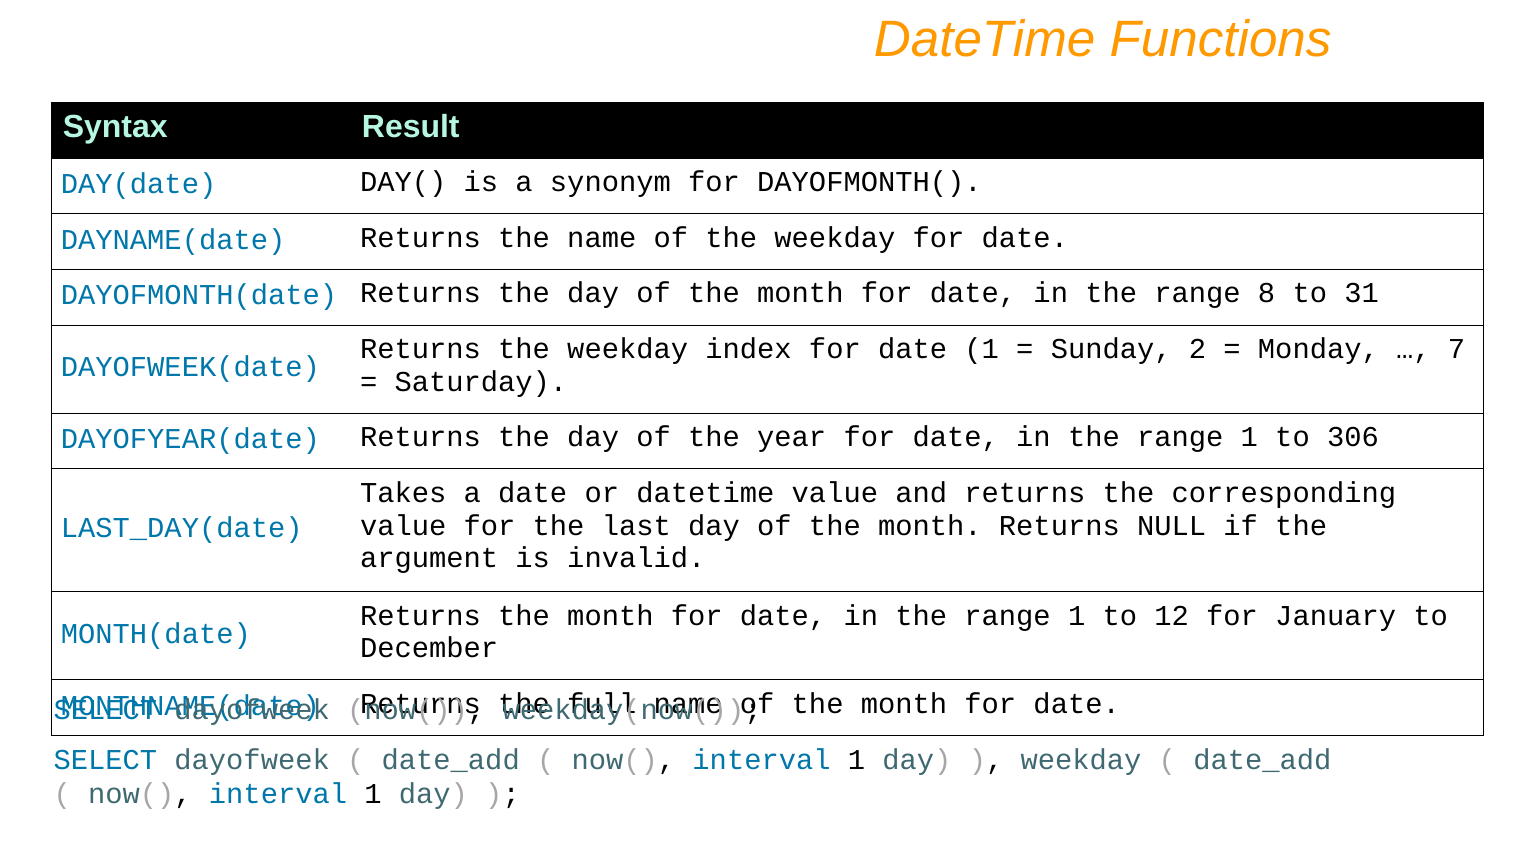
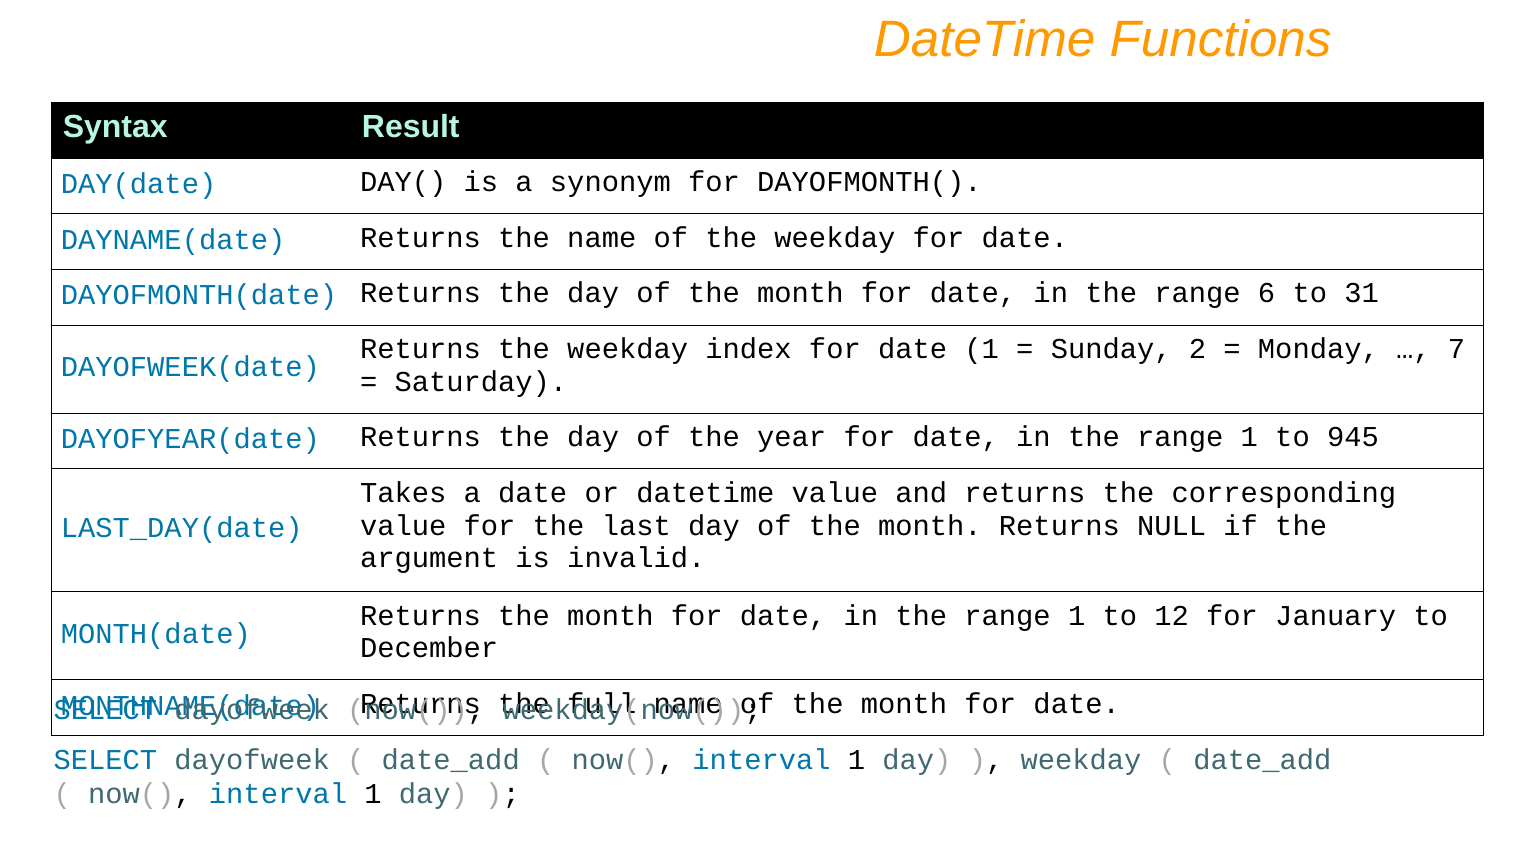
8: 8 -> 6
306: 306 -> 945
